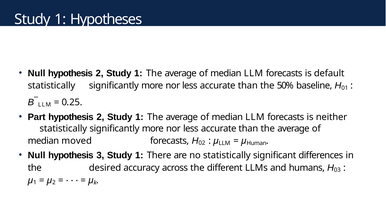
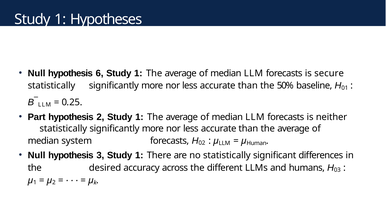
Null hypothesis 2: 2 -> 6
default: default -> secure
moved: moved -> system
